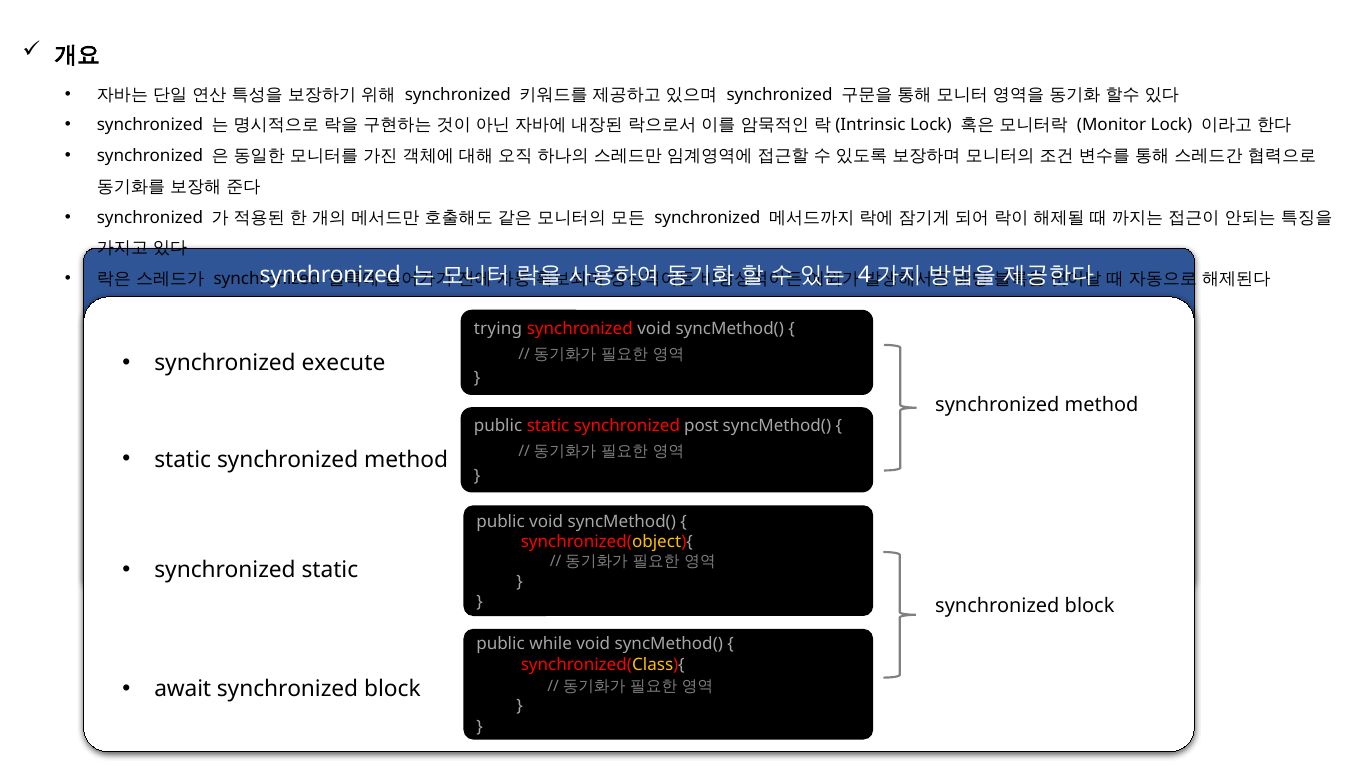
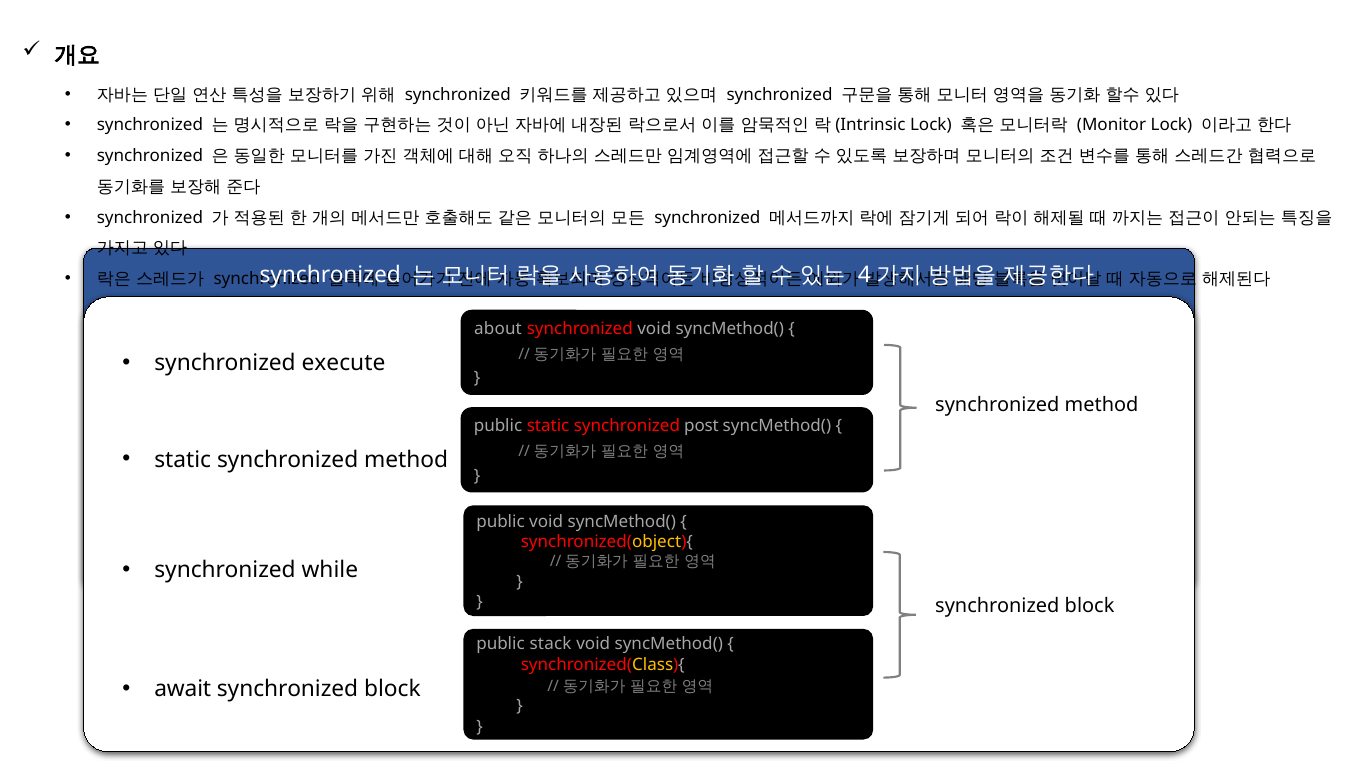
trying: trying -> about
synchronized static: static -> while
while: while -> stack
